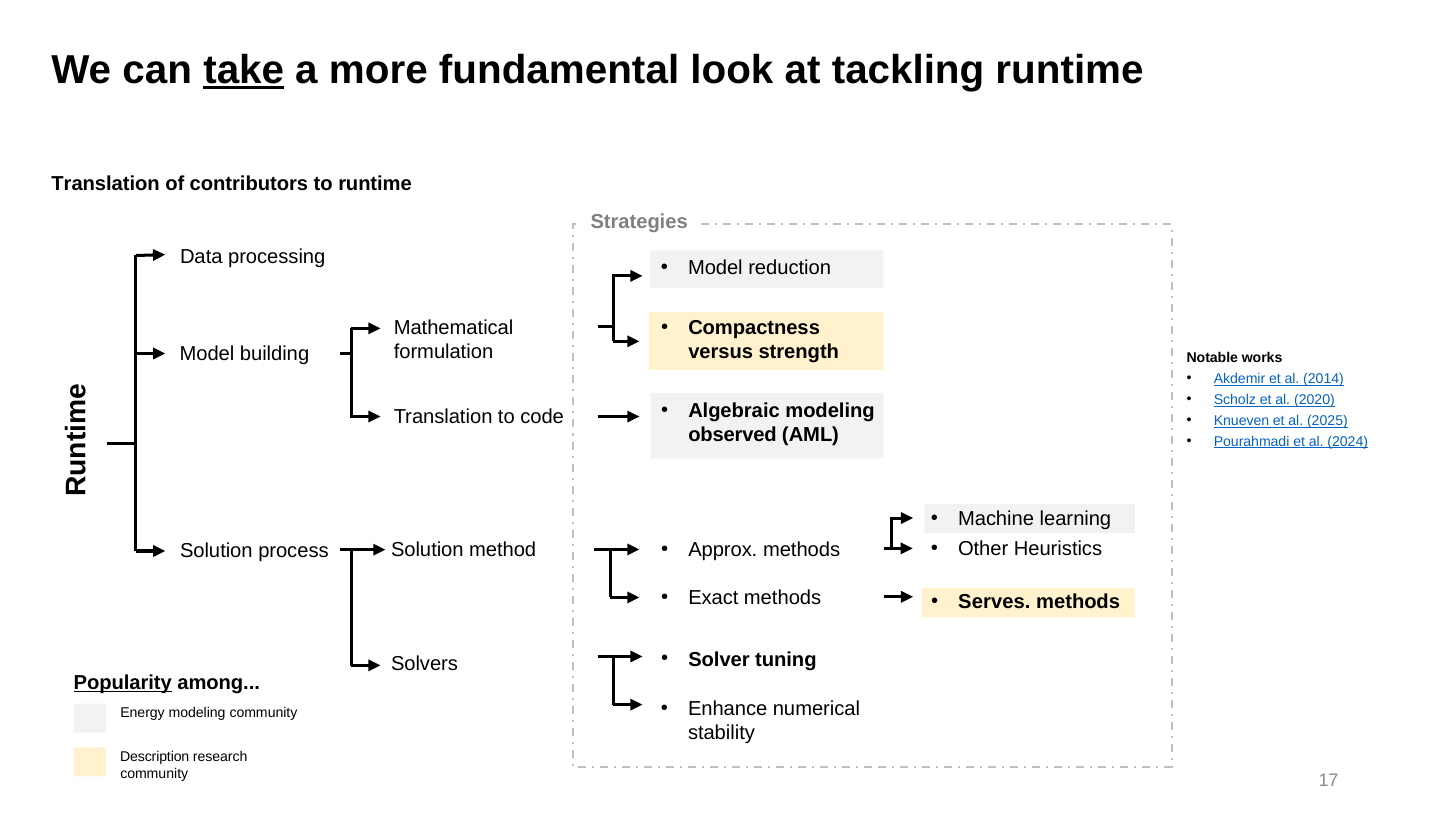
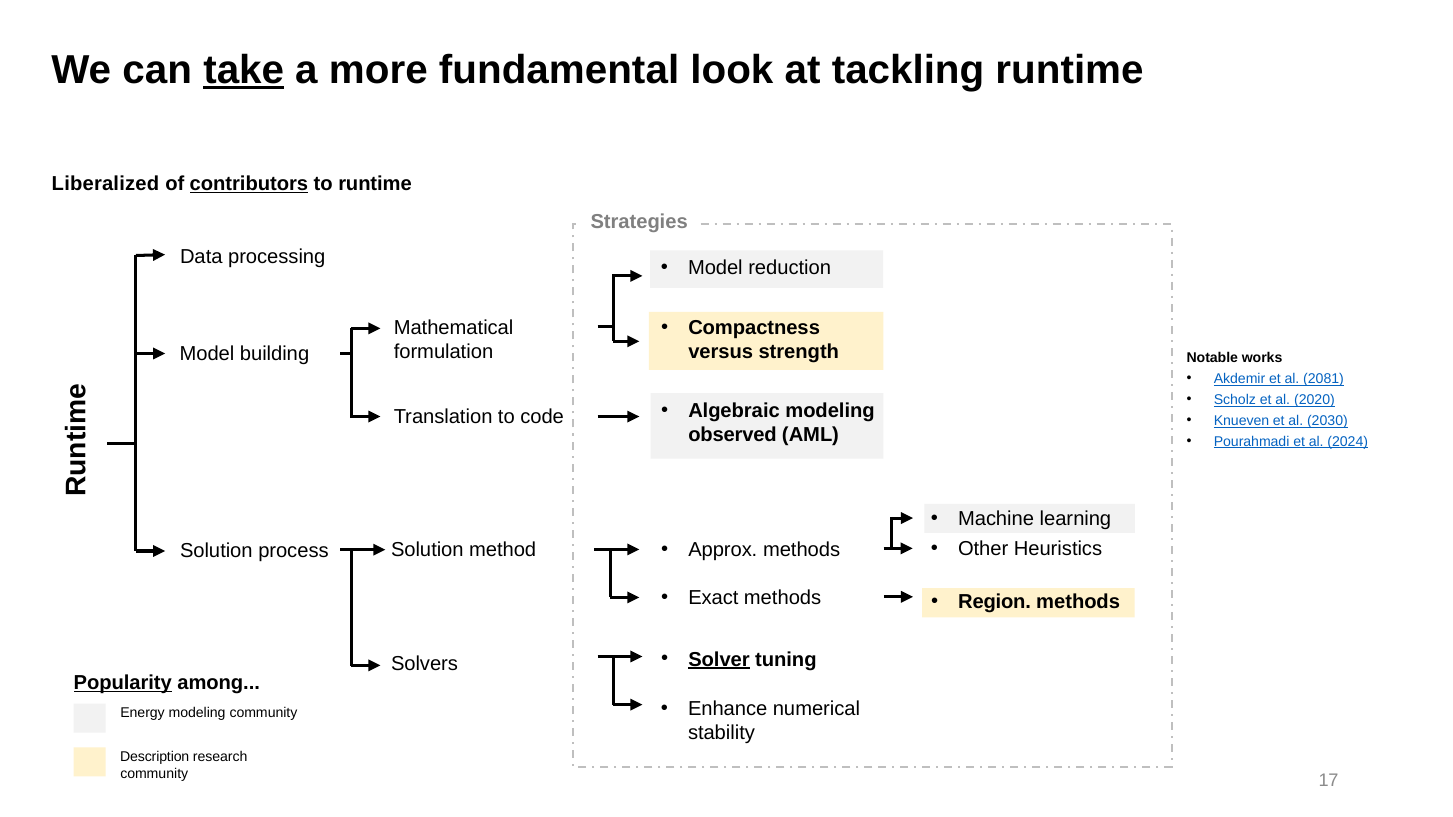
Translation at (106, 184): Translation -> Liberalized
contributors underline: none -> present
2014: 2014 -> 2081
2025: 2025 -> 2030
Serves: Serves -> Region
Solver underline: none -> present
